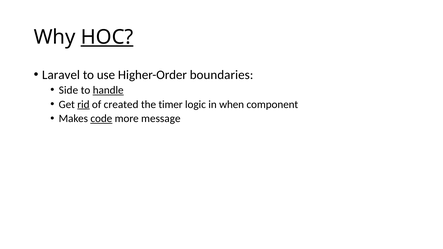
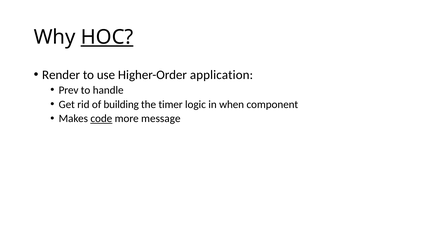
Laravel: Laravel -> Render
boundaries: boundaries -> application
Side: Side -> Prev
handle underline: present -> none
rid underline: present -> none
created: created -> building
